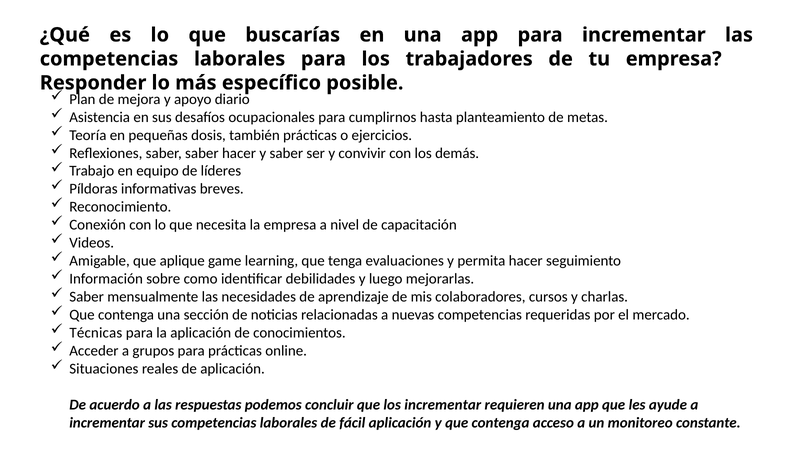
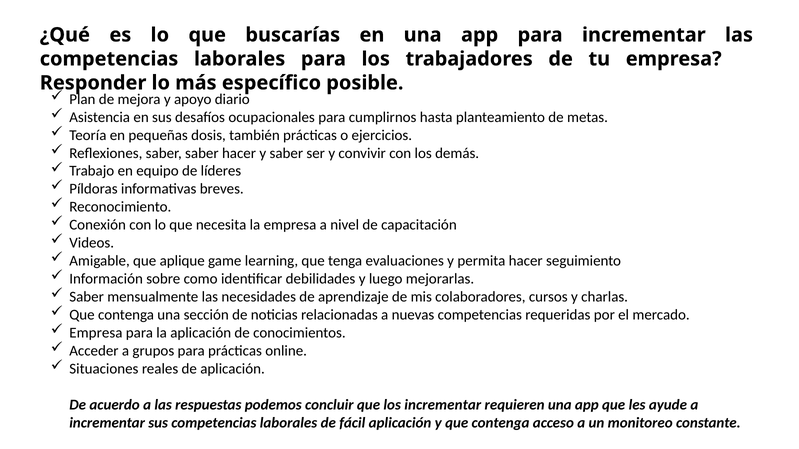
Técnicas at (96, 333): Técnicas -> Empresa
